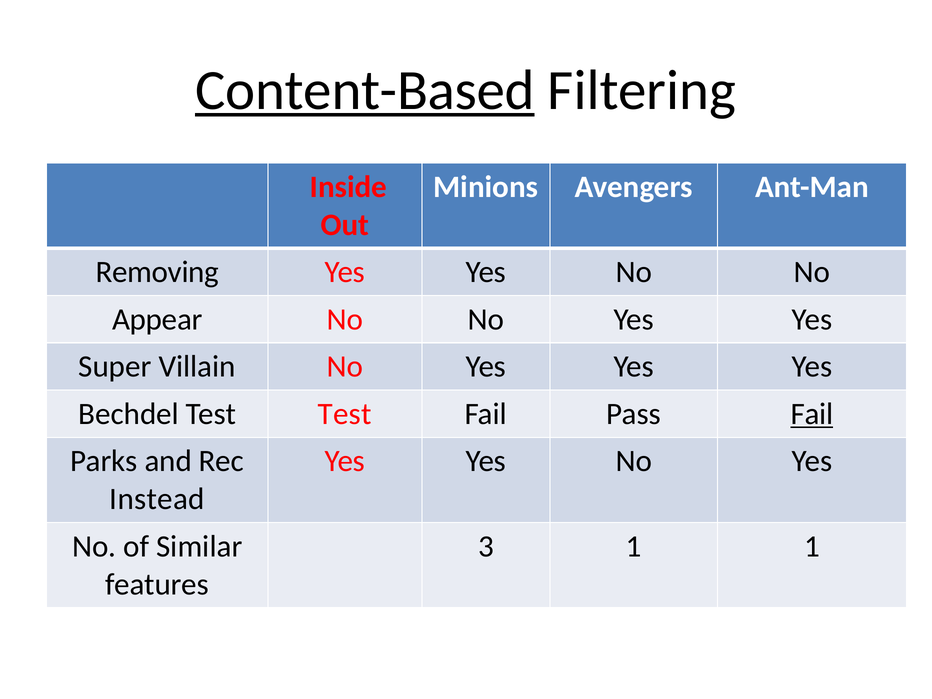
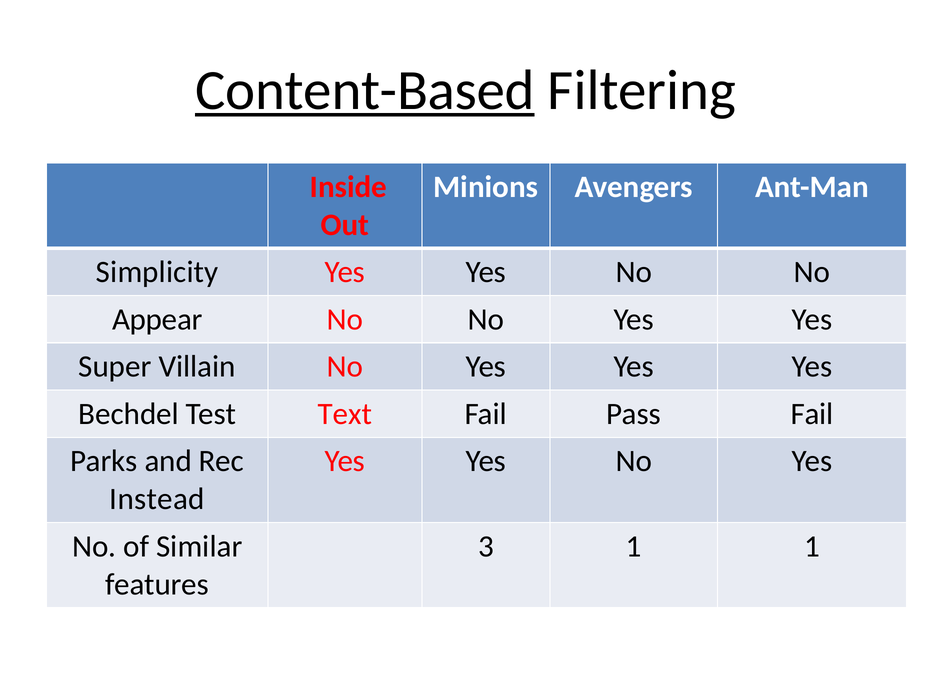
Removing: Removing -> Simplicity
Test Test: Test -> Text
Fail at (812, 414) underline: present -> none
